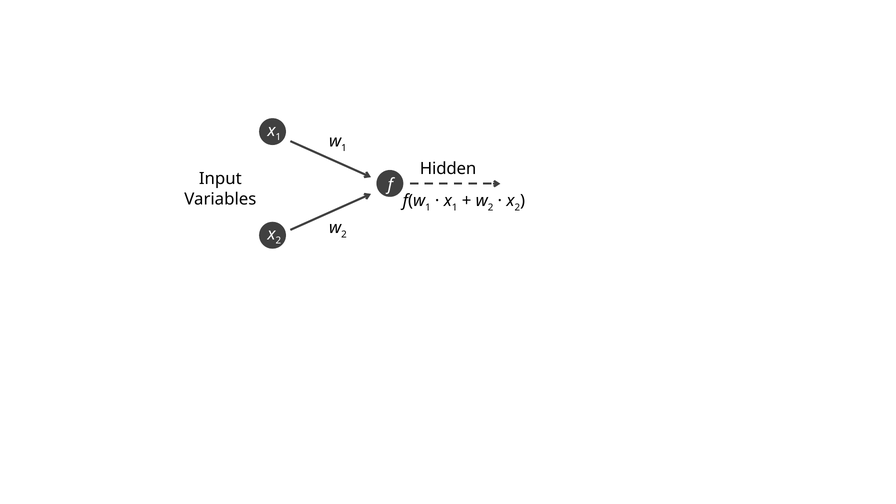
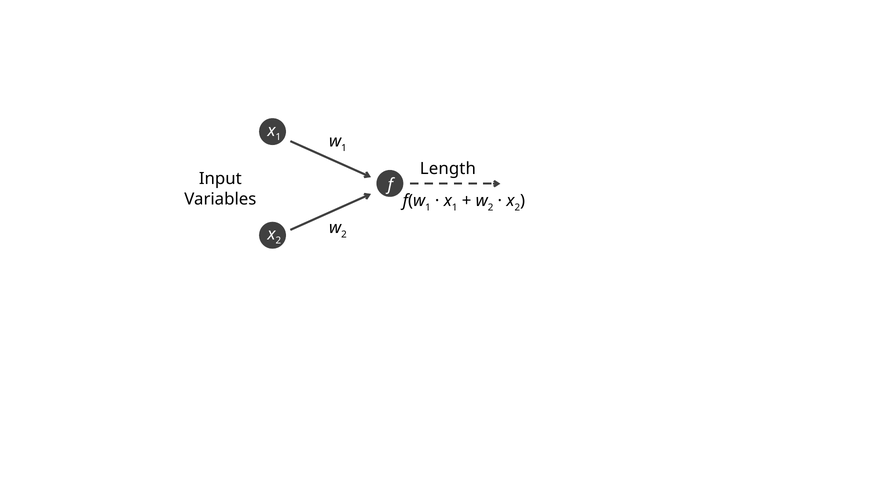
Hidden: Hidden -> Length
